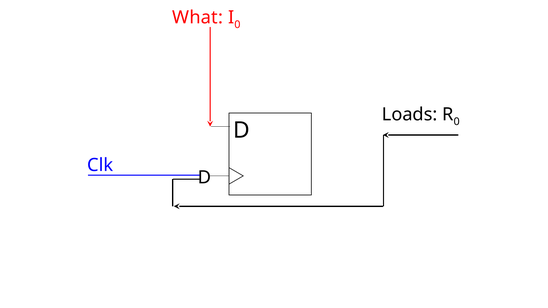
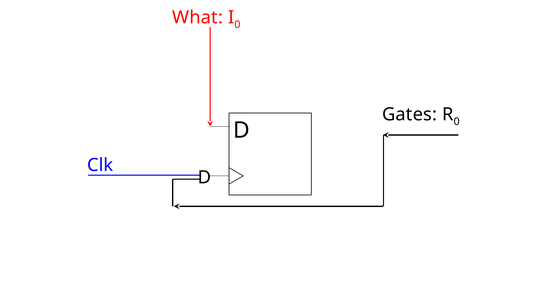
Loads: Loads -> Gates
